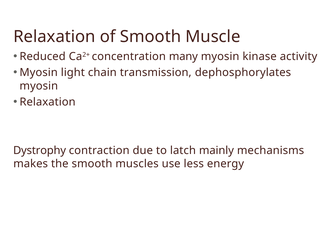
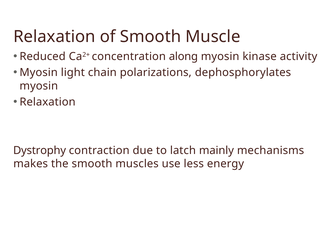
many: many -> along
transmission: transmission -> polarizations
